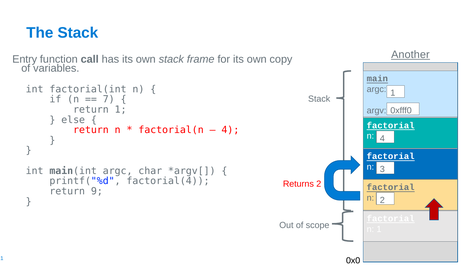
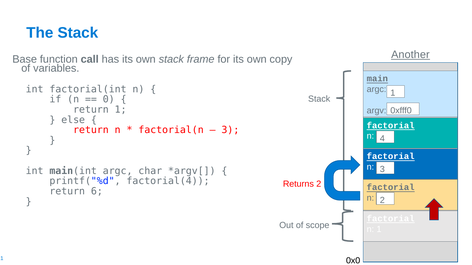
Entry: Entry -> Base
7: 7 -> 0
4 at (230, 130): 4 -> 3
9: 9 -> 6
